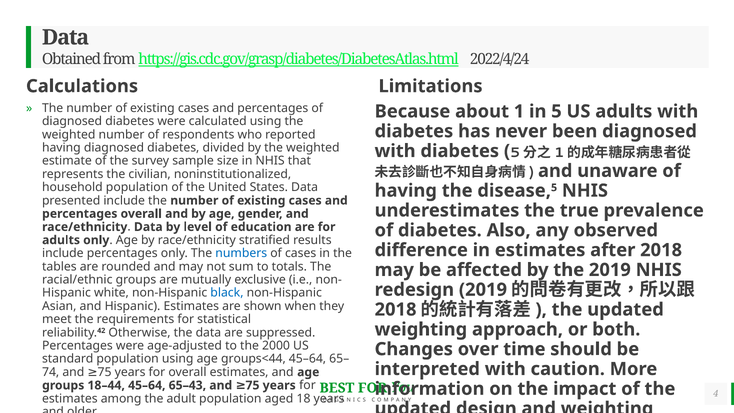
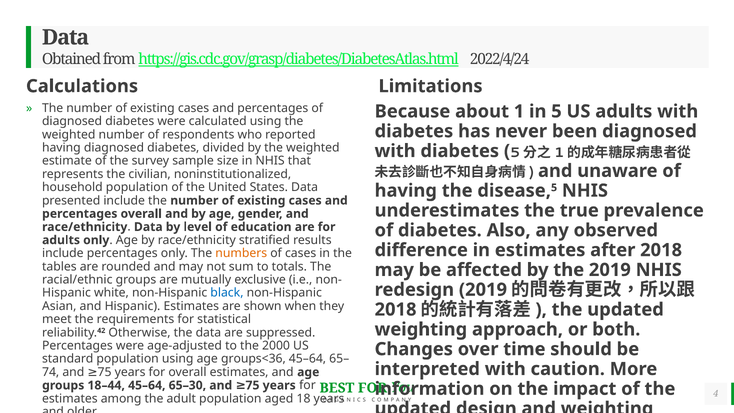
numbers colour: blue -> orange
groups<44: groups<44 -> groups<36
65–43: 65–43 -> 65–30
